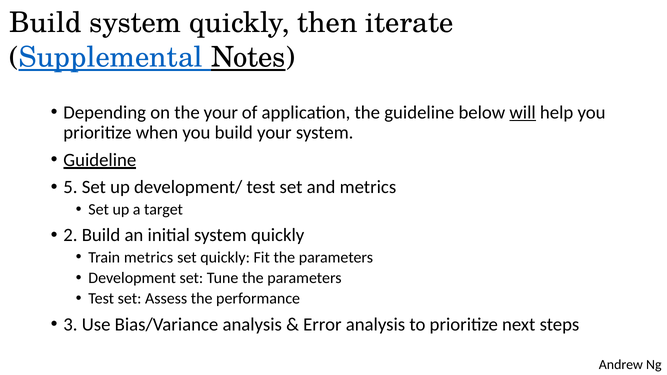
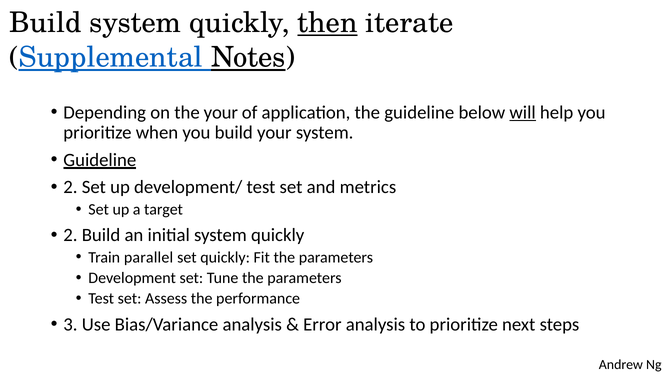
then underline: none -> present
5 at (70, 187): 5 -> 2
Train metrics: metrics -> parallel
